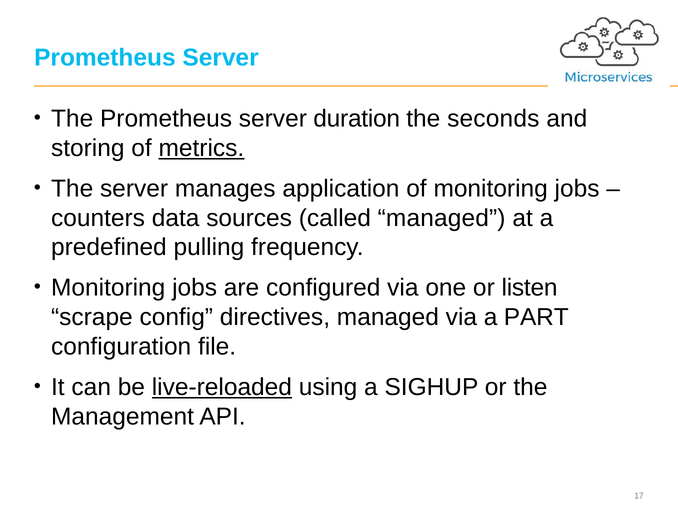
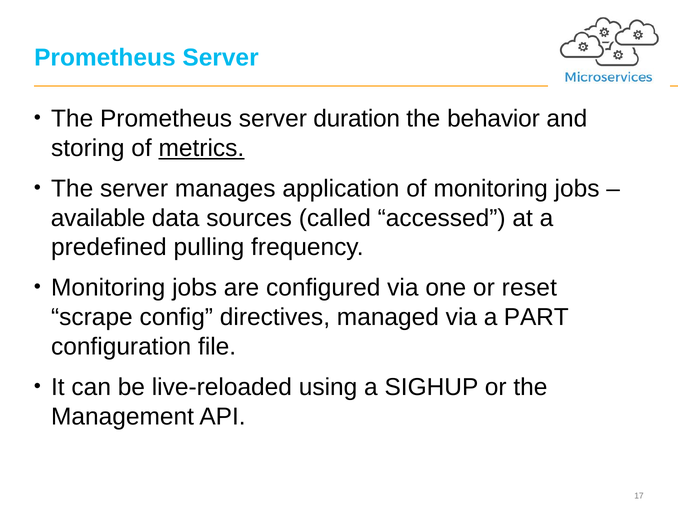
seconds: seconds -> behavior
counters: counters -> available
called managed: managed -> accessed
listen: listen -> reset
live-reloaded underline: present -> none
